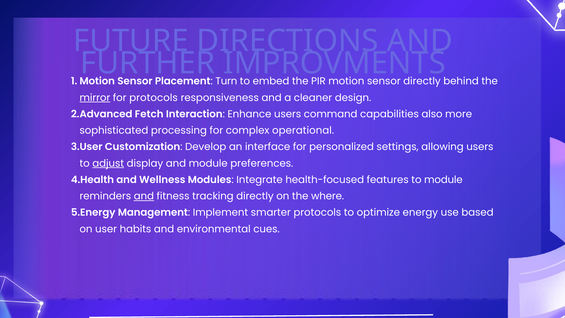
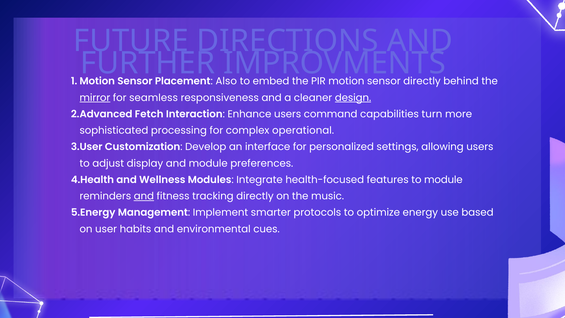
Turn: Turn -> Also
for protocols: protocols -> seamless
design underline: none -> present
also: also -> turn
adjust underline: present -> none
where: where -> music
